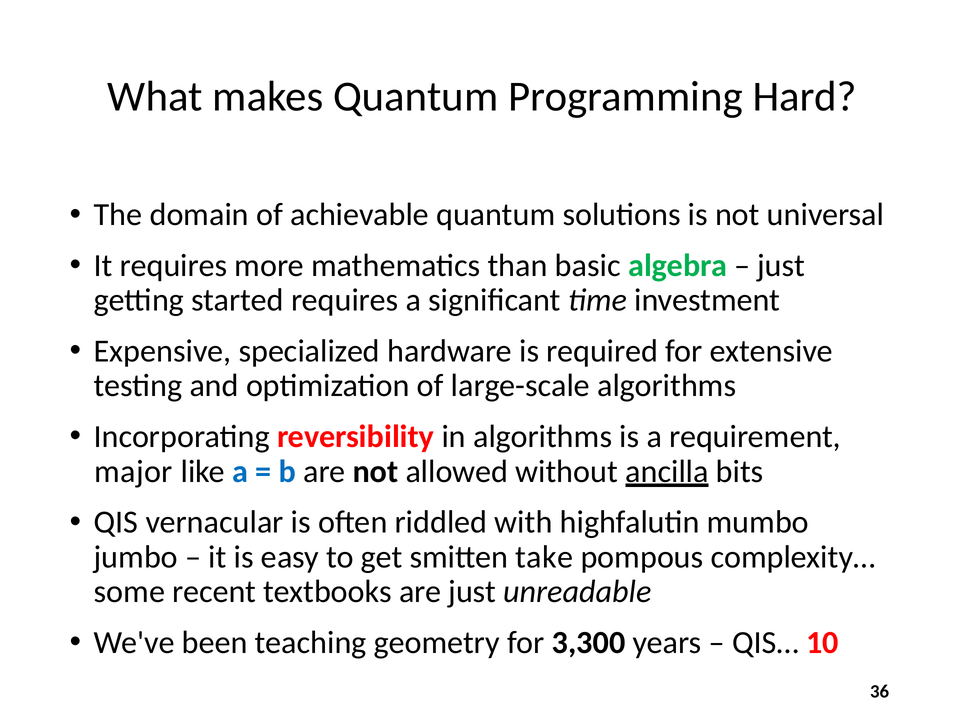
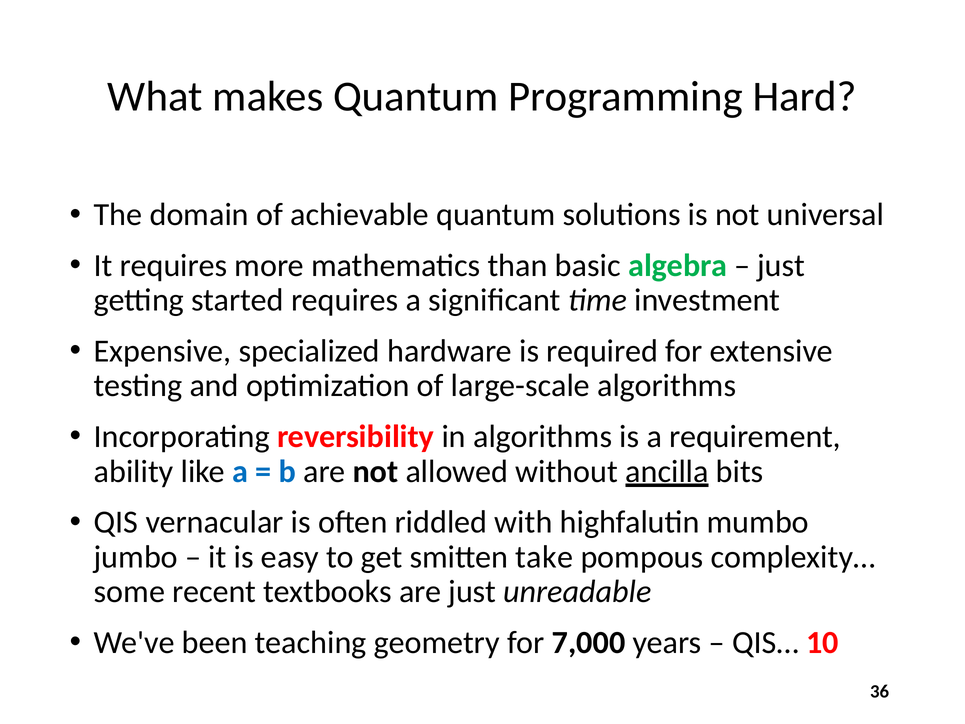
major: major -> ability
3,300: 3,300 -> 7,000
